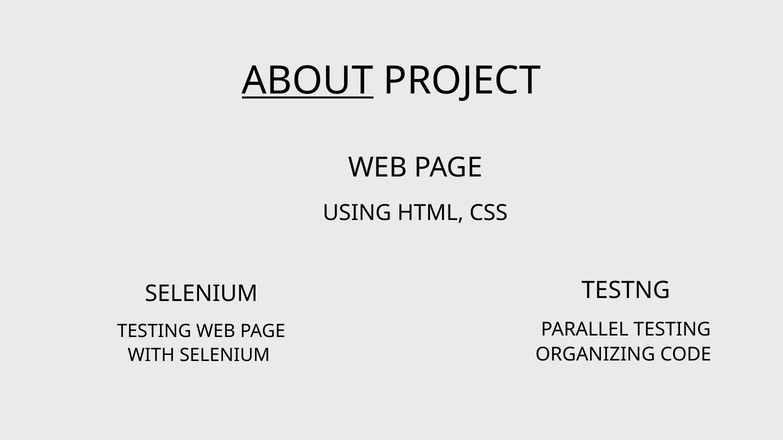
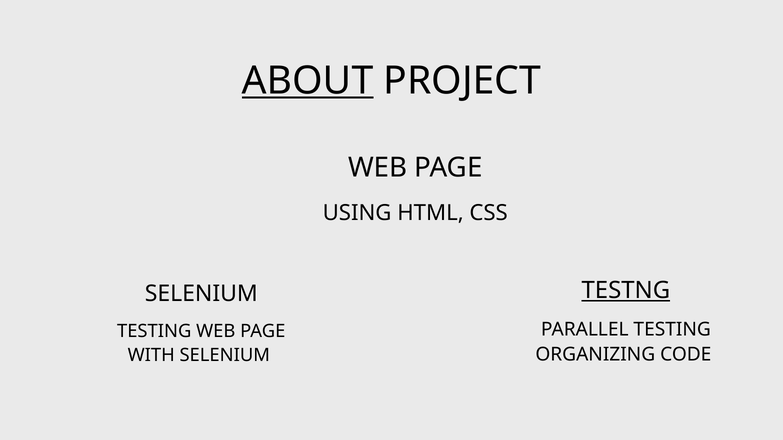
TESTNG underline: none -> present
